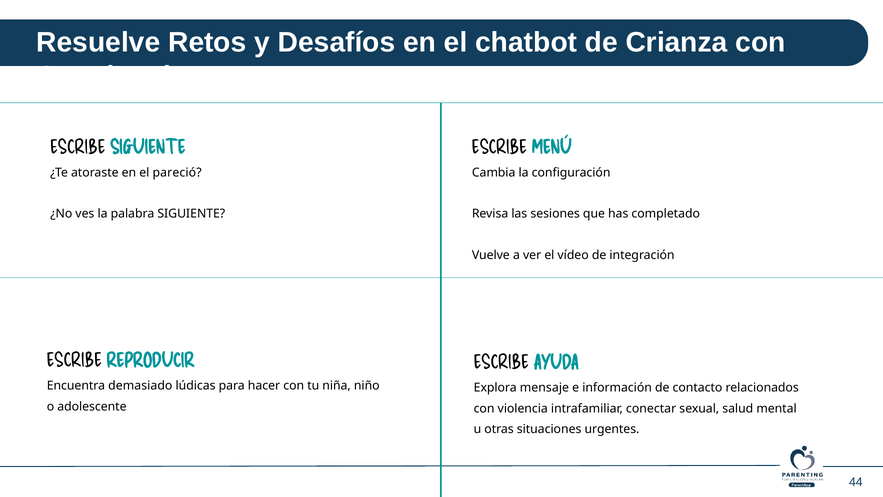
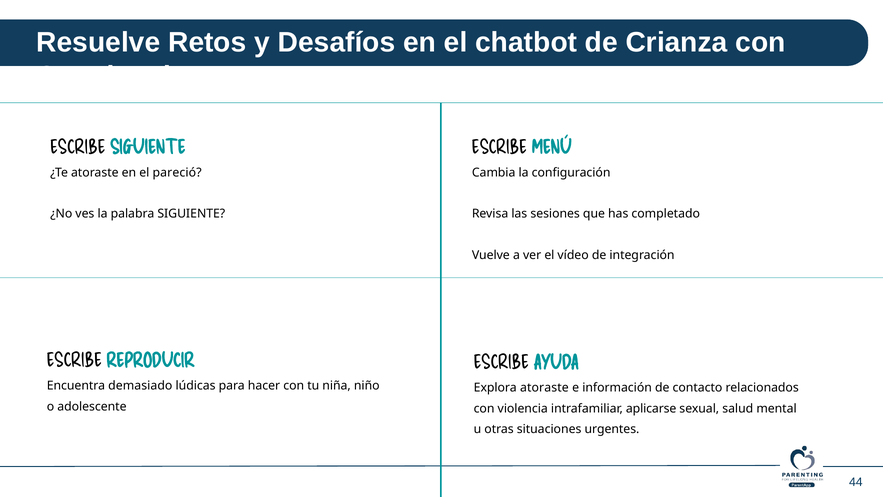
Explora mensaje: mensaje -> atoraste
conectar: conectar -> aplicarse
